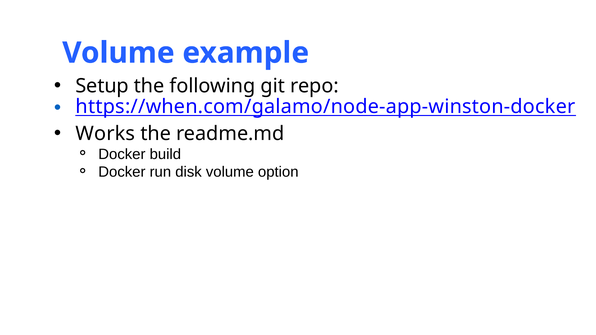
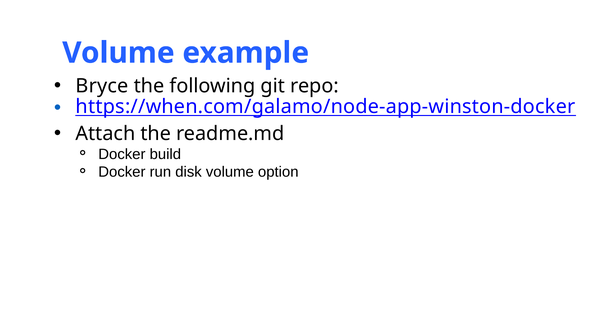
Setup: Setup -> Bryce
Works: Works -> Attach
